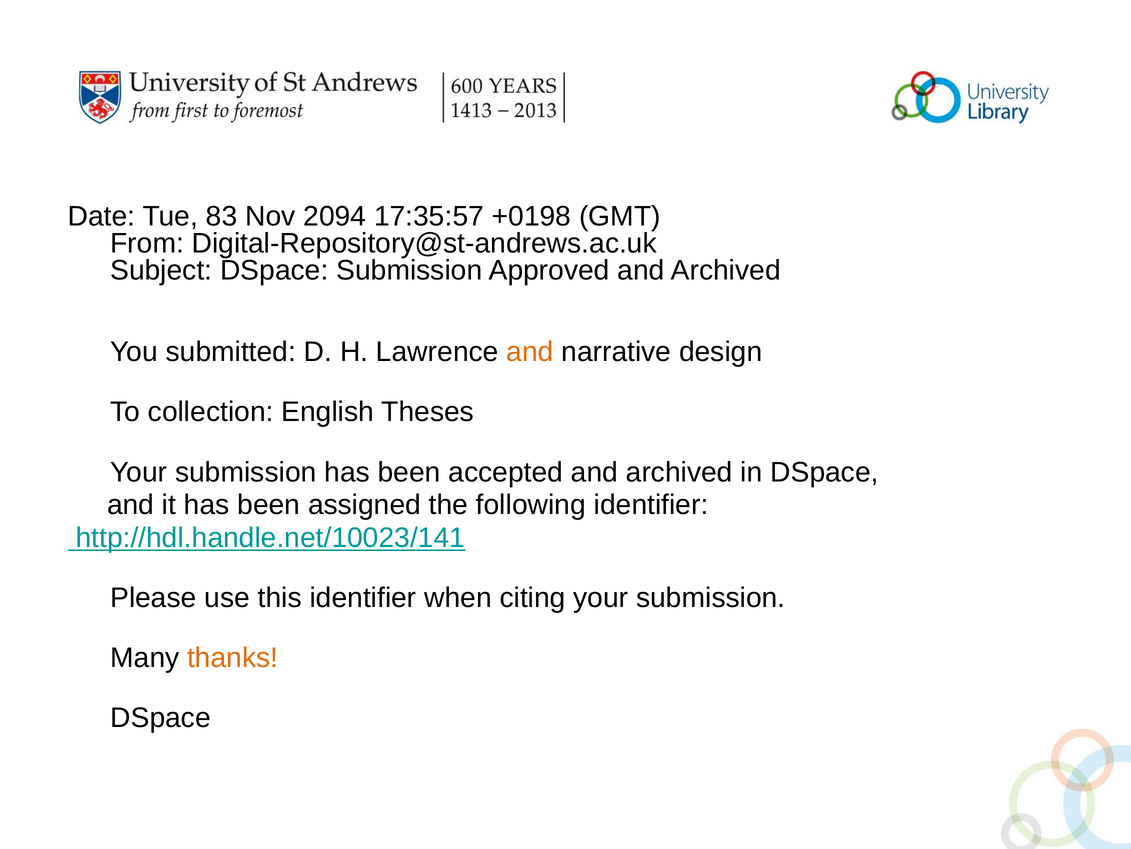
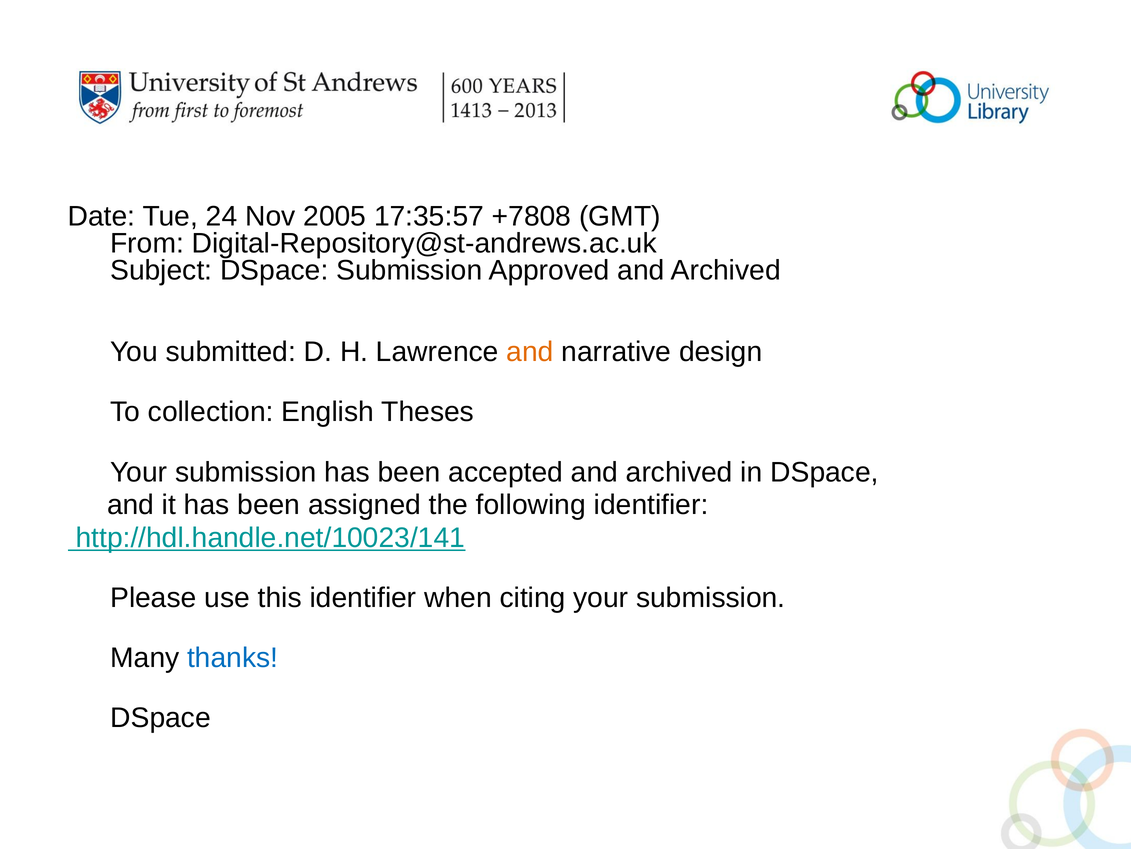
83: 83 -> 24
2094: 2094 -> 2005
+0198: +0198 -> +7808
thanks colour: orange -> blue
